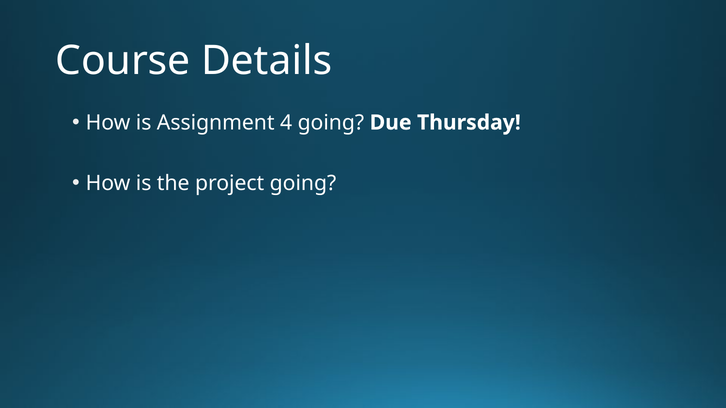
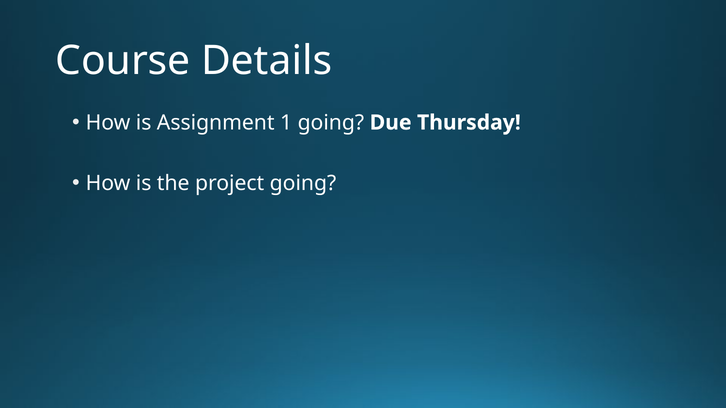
4: 4 -> 1
